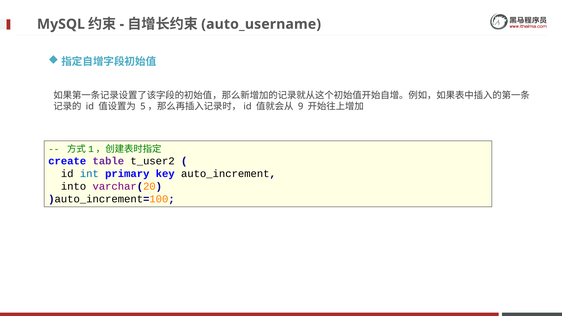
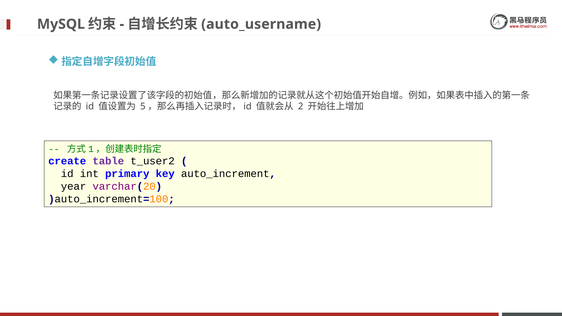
9: 9 -> 2
int colour: blue -> black
into: into -> year
